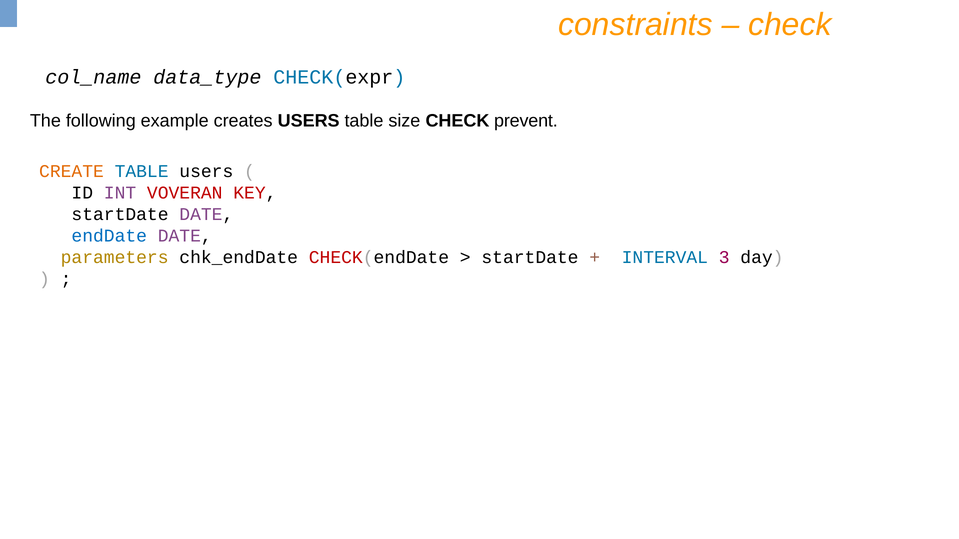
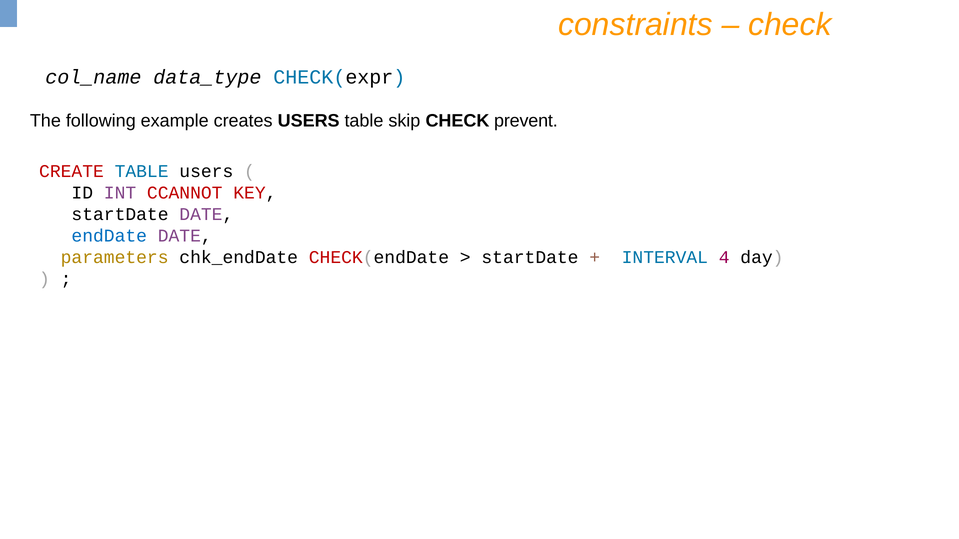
size: size -> skip
CREATE colour: orange -> red
VOVERAN: VOVERAN -> CCANNOT
3: 3 -> 4
